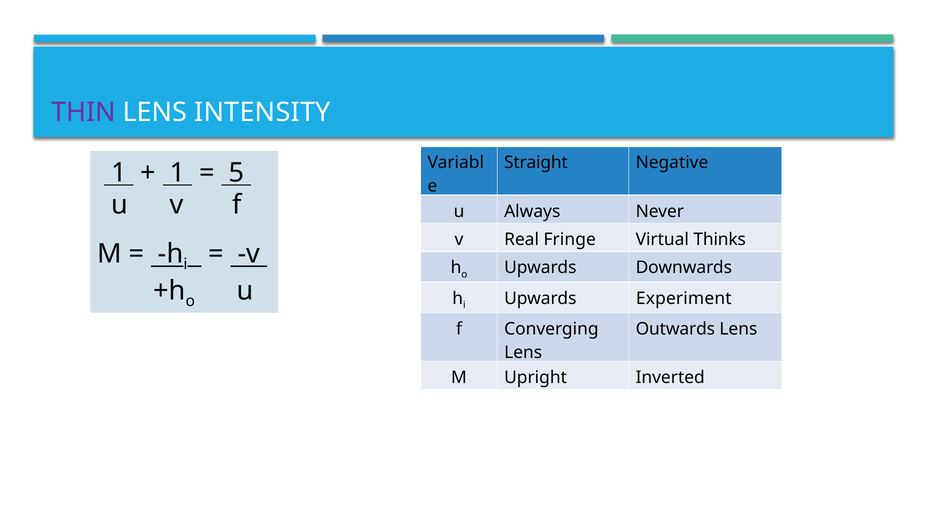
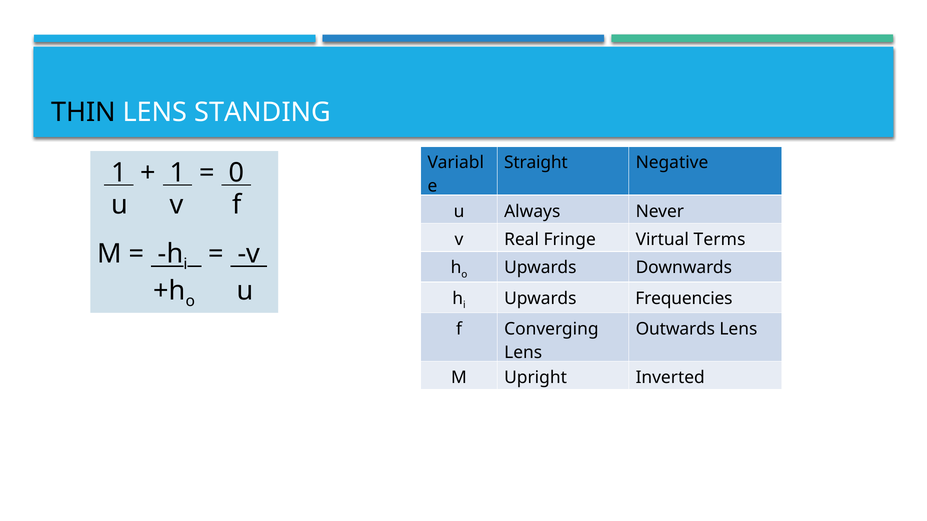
THIN colour: purple -> black
INTENSITY: INTENSITY -> STANDING
5: 5 -> 0
Thinks: Thinks -> Terms
Experiment: Experiment -> Frequencies
